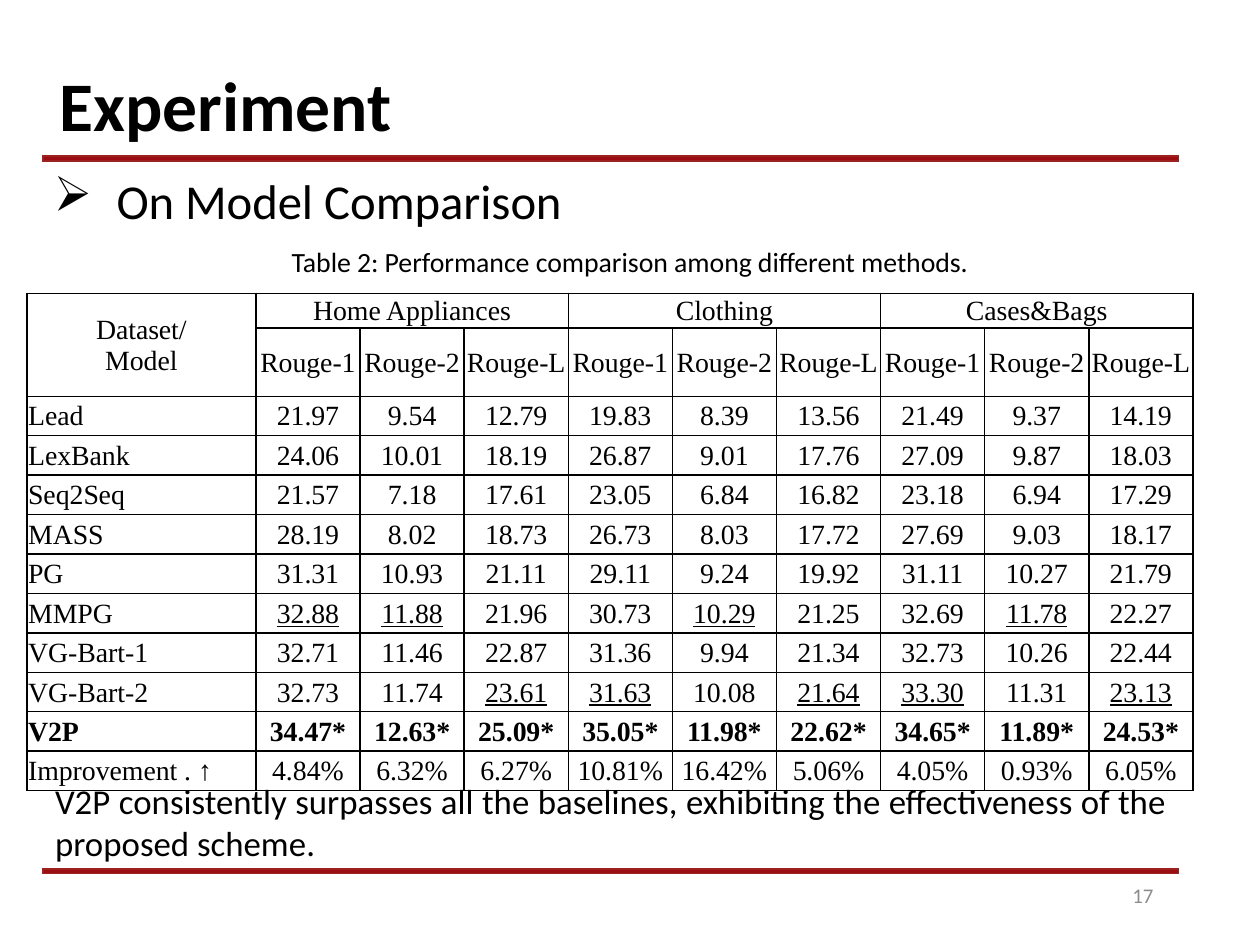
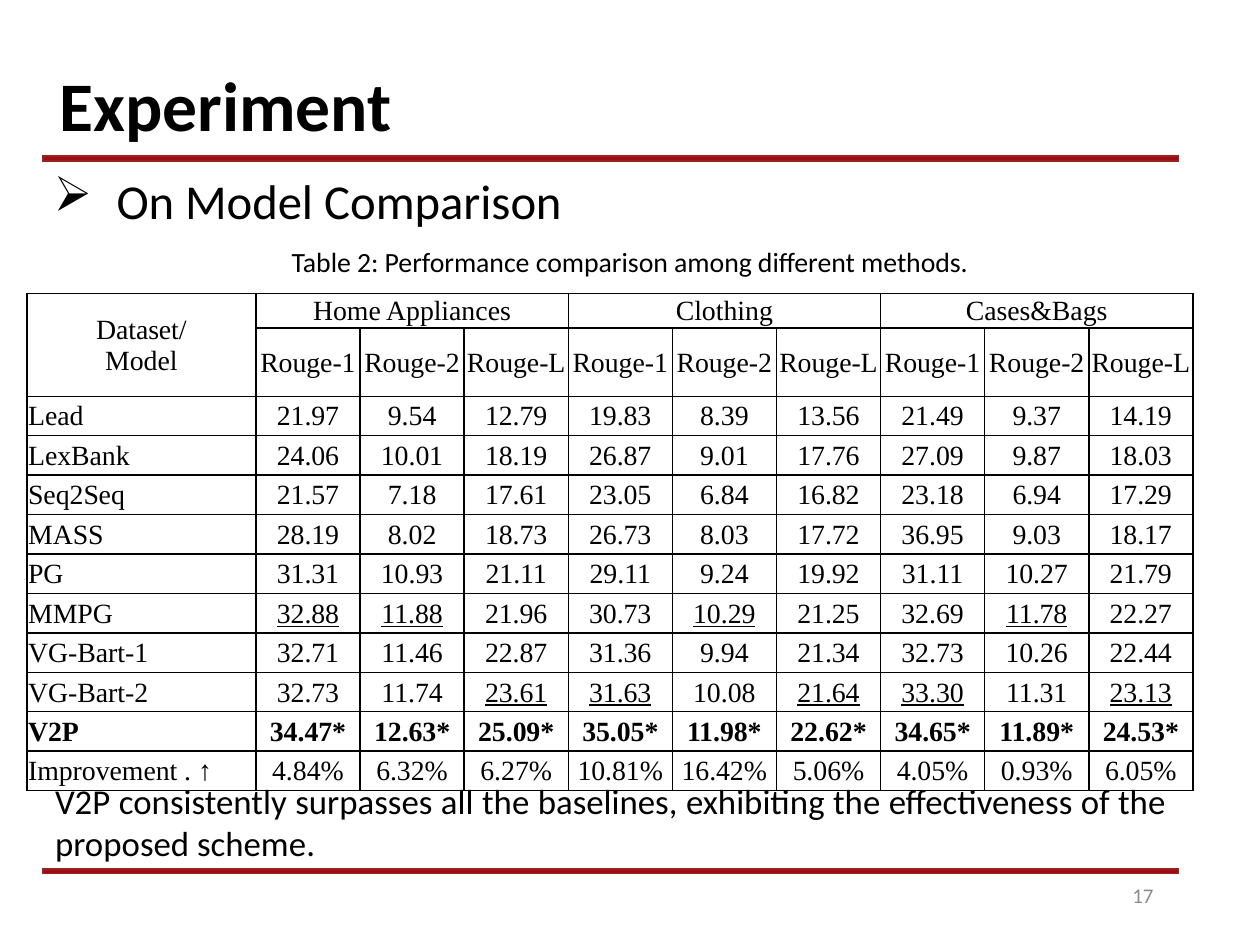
27.69: 27.69 -> 36.95
